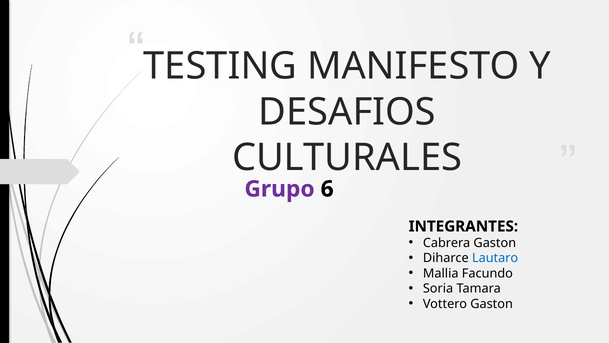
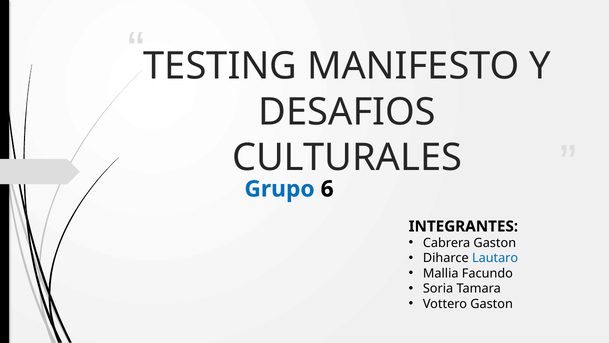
Grupo colour: purple -> blue
